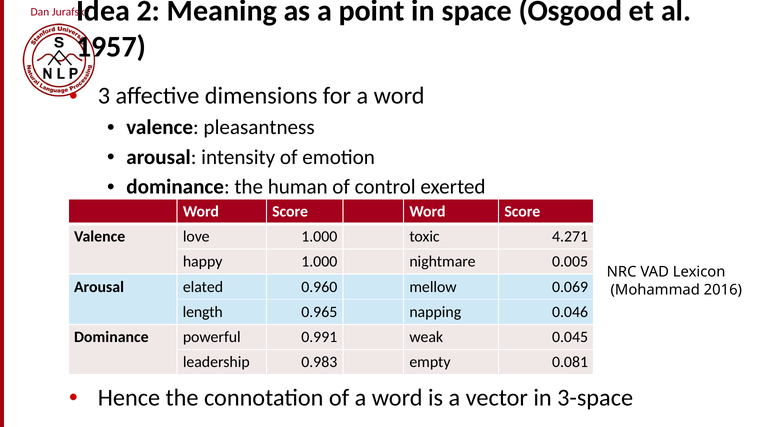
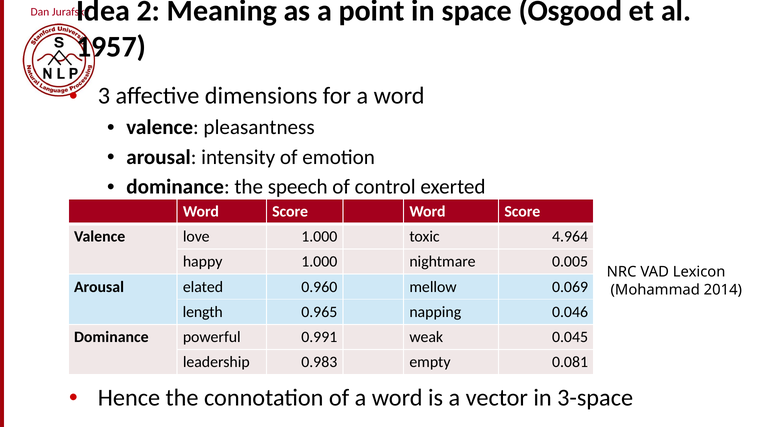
human: human -> speech
4.271: 4.271 -> 4.964
2016: 2016 -> 2014
